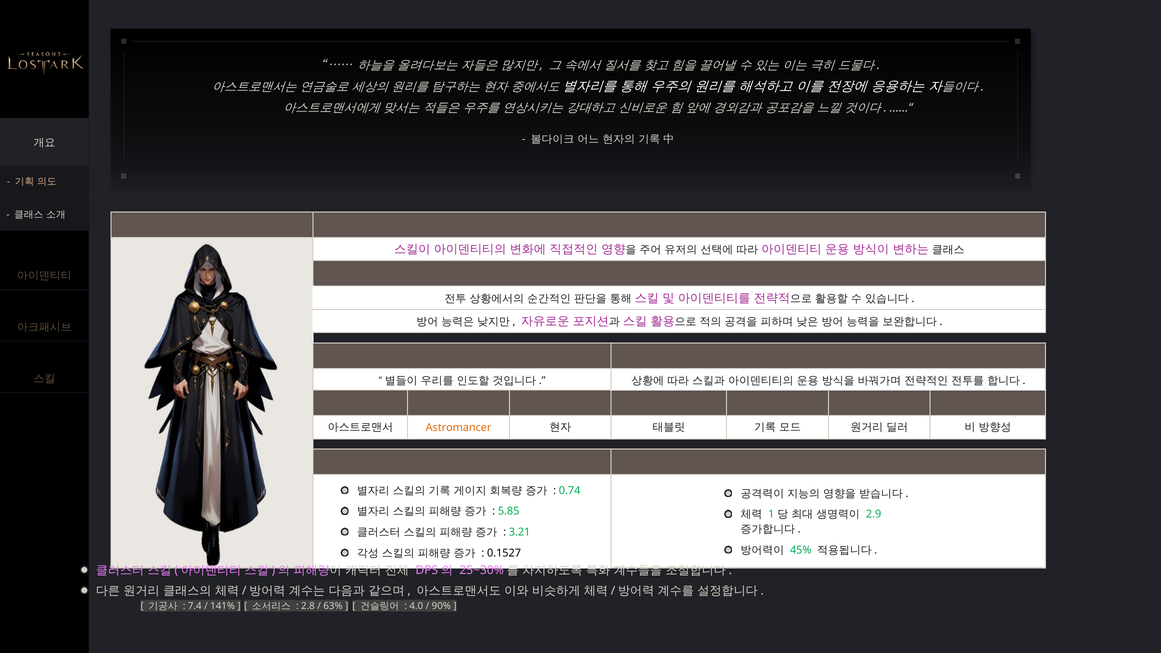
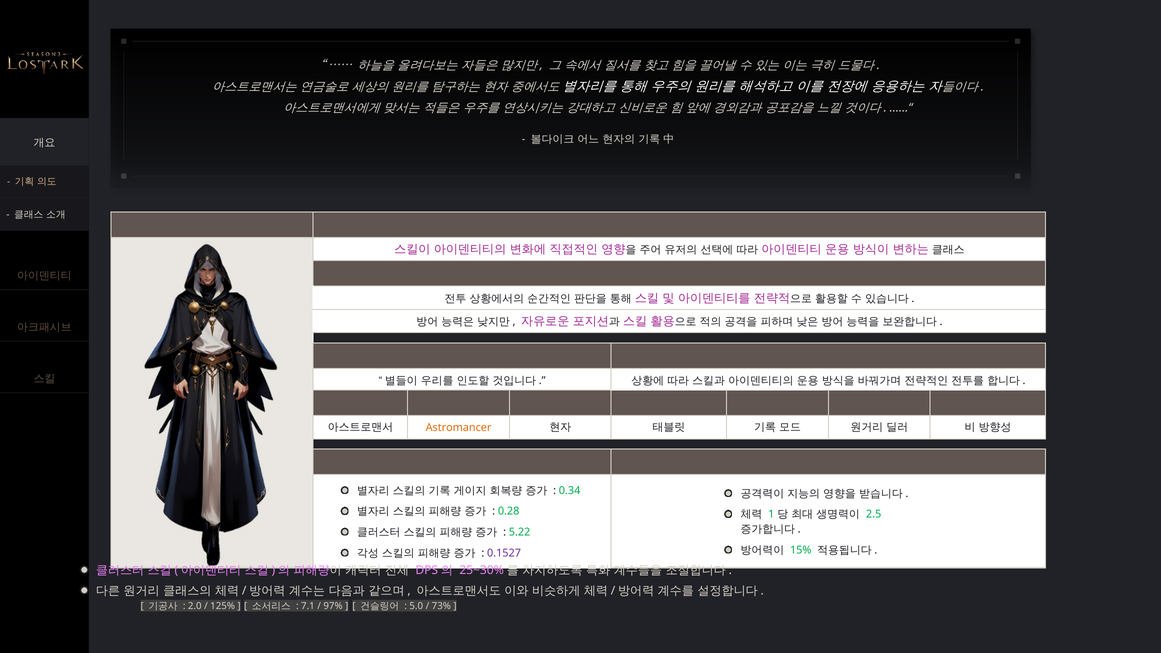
0.74: 0.74 -> 0.34
5.85: 5.85 -> 0.28
2.9: 2.9 -> 2.5
3.21: 3.21 -> 5.22
45%: 45% -> 15%
0.1527 colour: black -> purple
7.4: 7.4 -> 2.0
141%: 141% -> 125%
2.8: 2.8 -> 7.1
63%: 63% -> 97%
4.0: 4.0 -> 5.0
90%: 90% -> 73%
